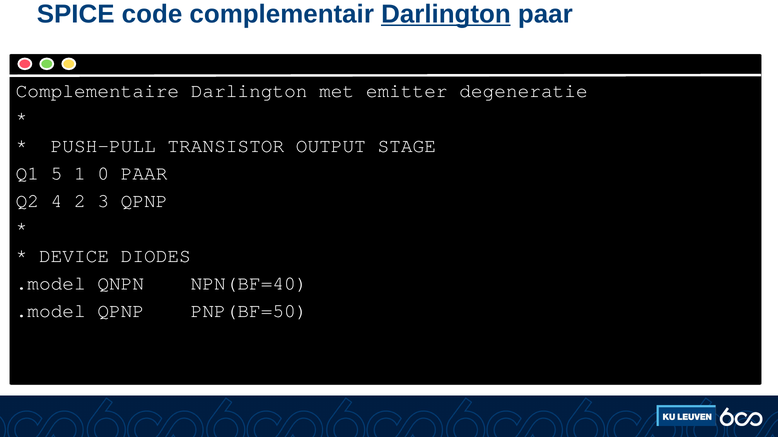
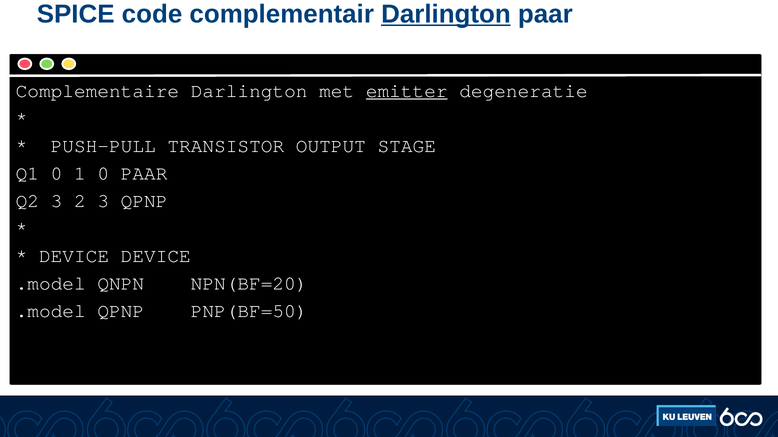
emitter underline: none -> present
Q1 5: 5 -> 0
Q2 4: 4 -> 3
DEVICE DIODES: DIODES -> DEVICE
NPN(BF=40: NPN(BF=40 -> NPN(BF=20
